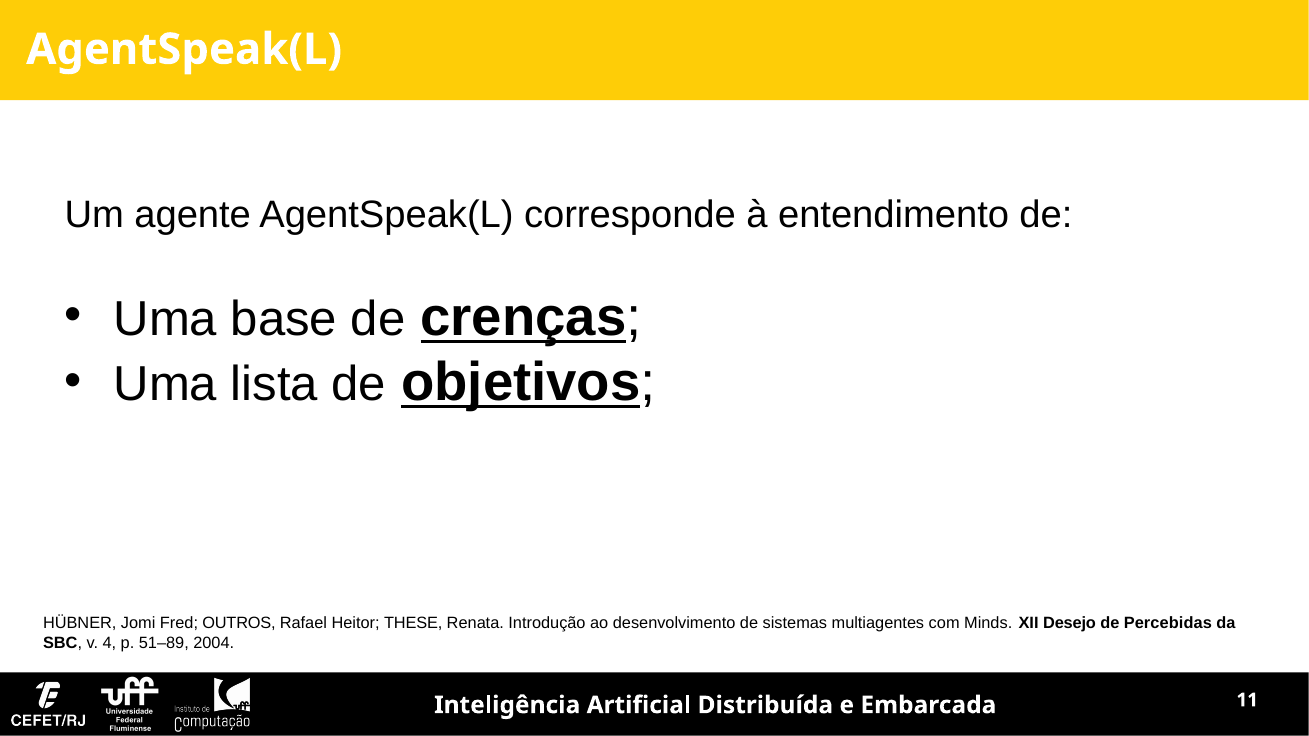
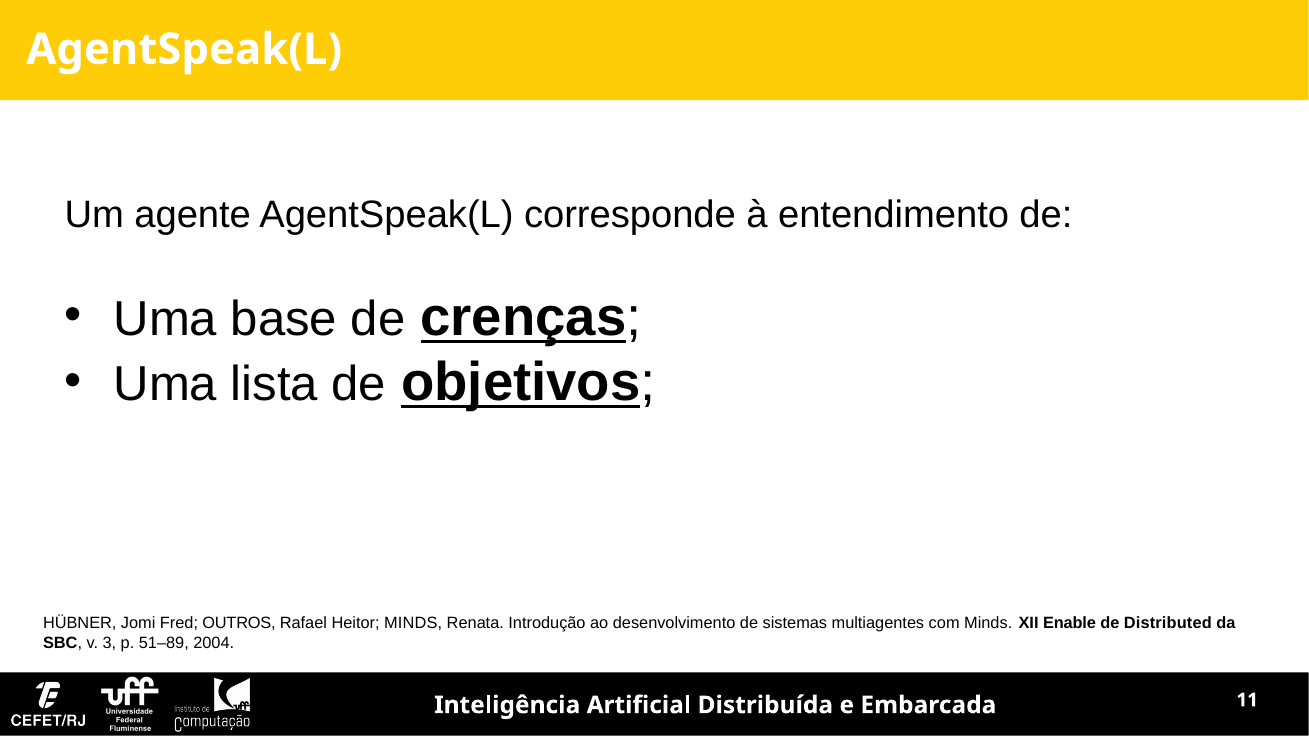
Heitor THESE: THESE -> MINDS
Desejo: Desejo -> Enable
Percebidas: Percebidas -> Distributed
4: 4 -> 3
